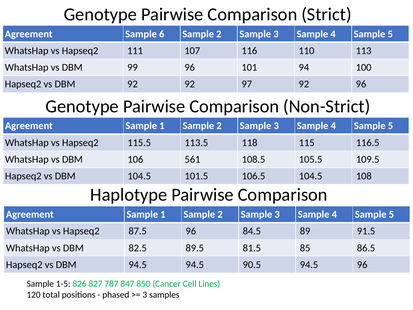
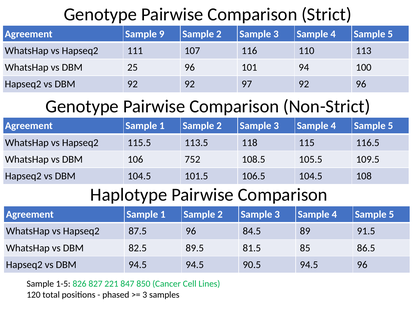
6: 6 -> 9
99: 99 -> 25
561: 561 -> 752
787: 787 -> 221
